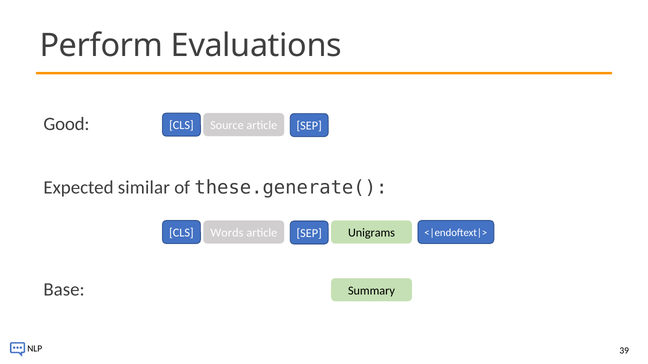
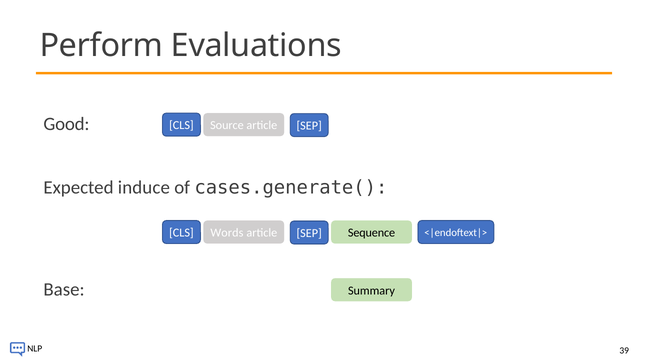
similar: similar -> induce
these.generate(: these.generate( -> cases.generate(
Unigrams: Unigrams -> Sequence
